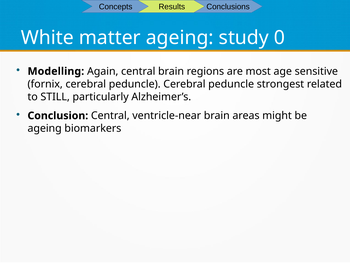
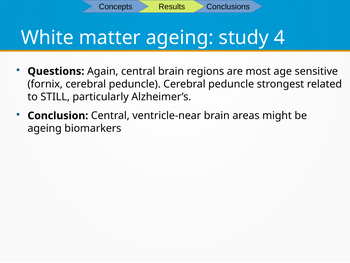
0: 0 -> 4
Modelling: Modelling -> Questions
